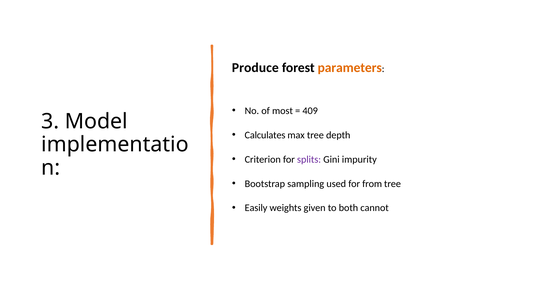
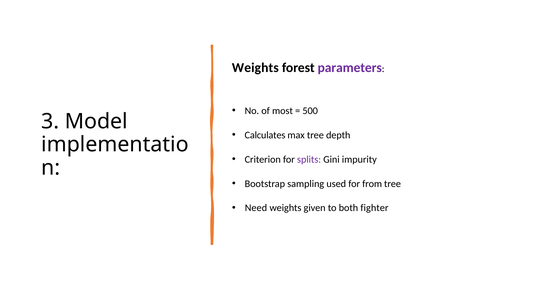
Produce at (255, 68): Produce -> Weights
parameters colour: orange -> purple
409: 409 -> 500
Easily: Easily -> Need
cannot: cannot -> fighter
